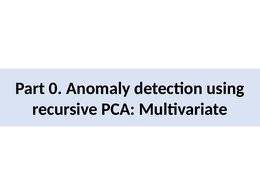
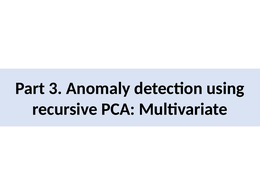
0: 0 -> 3
